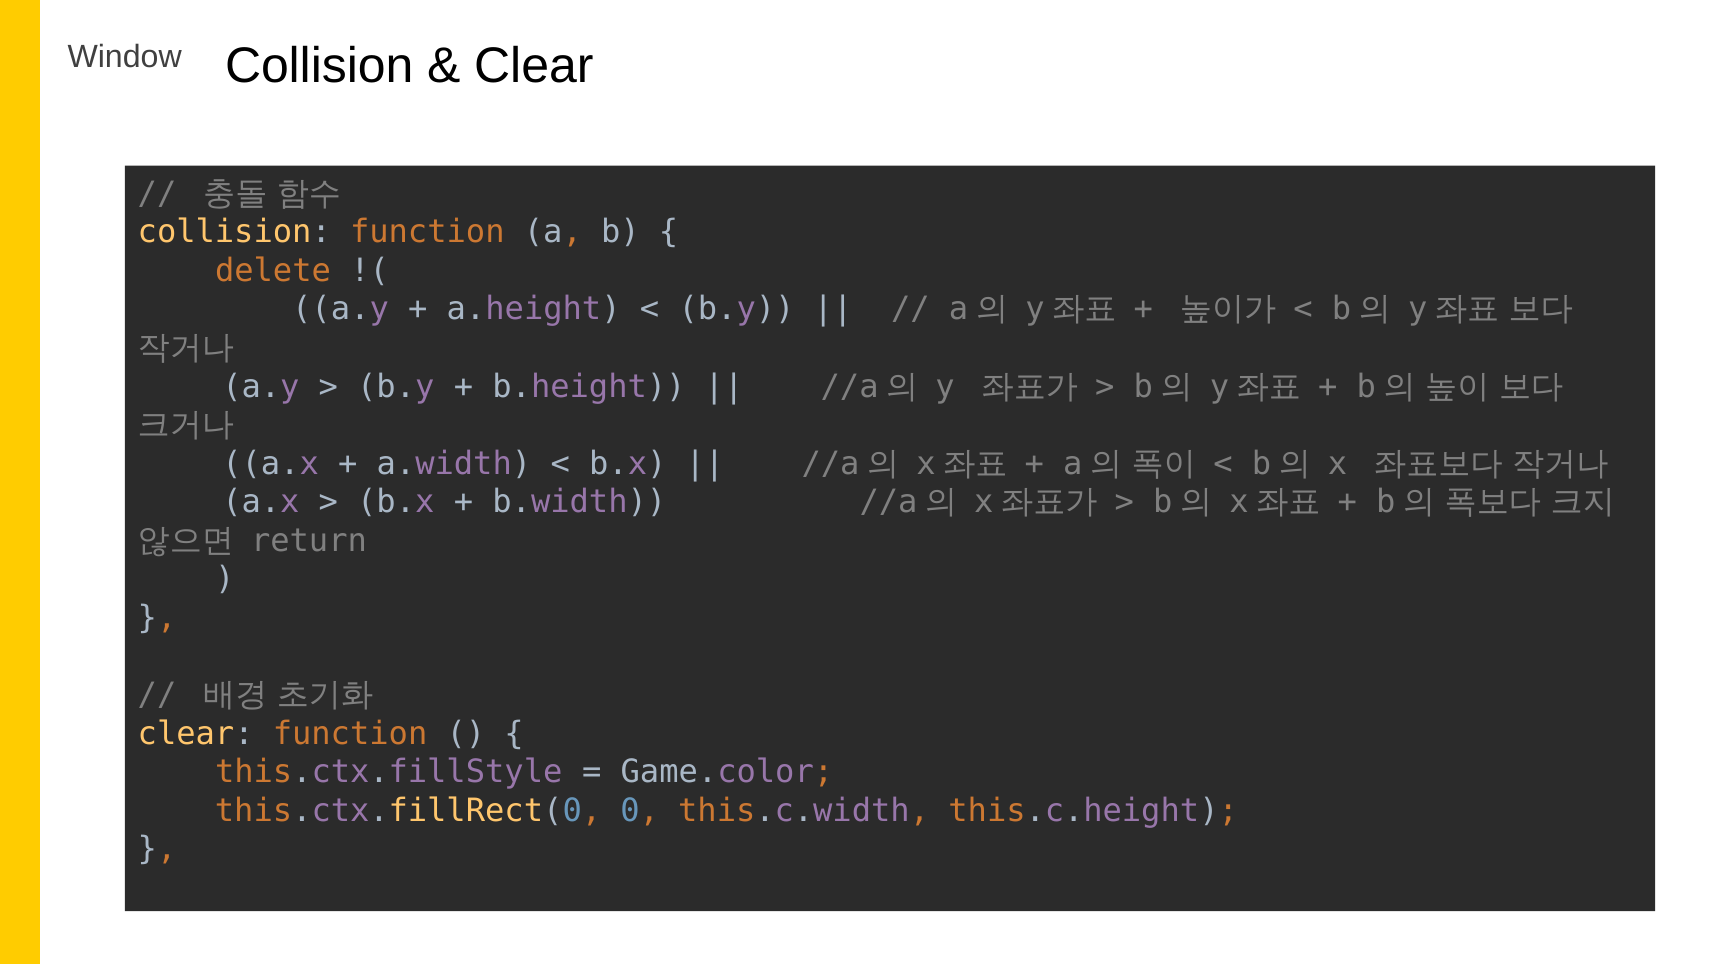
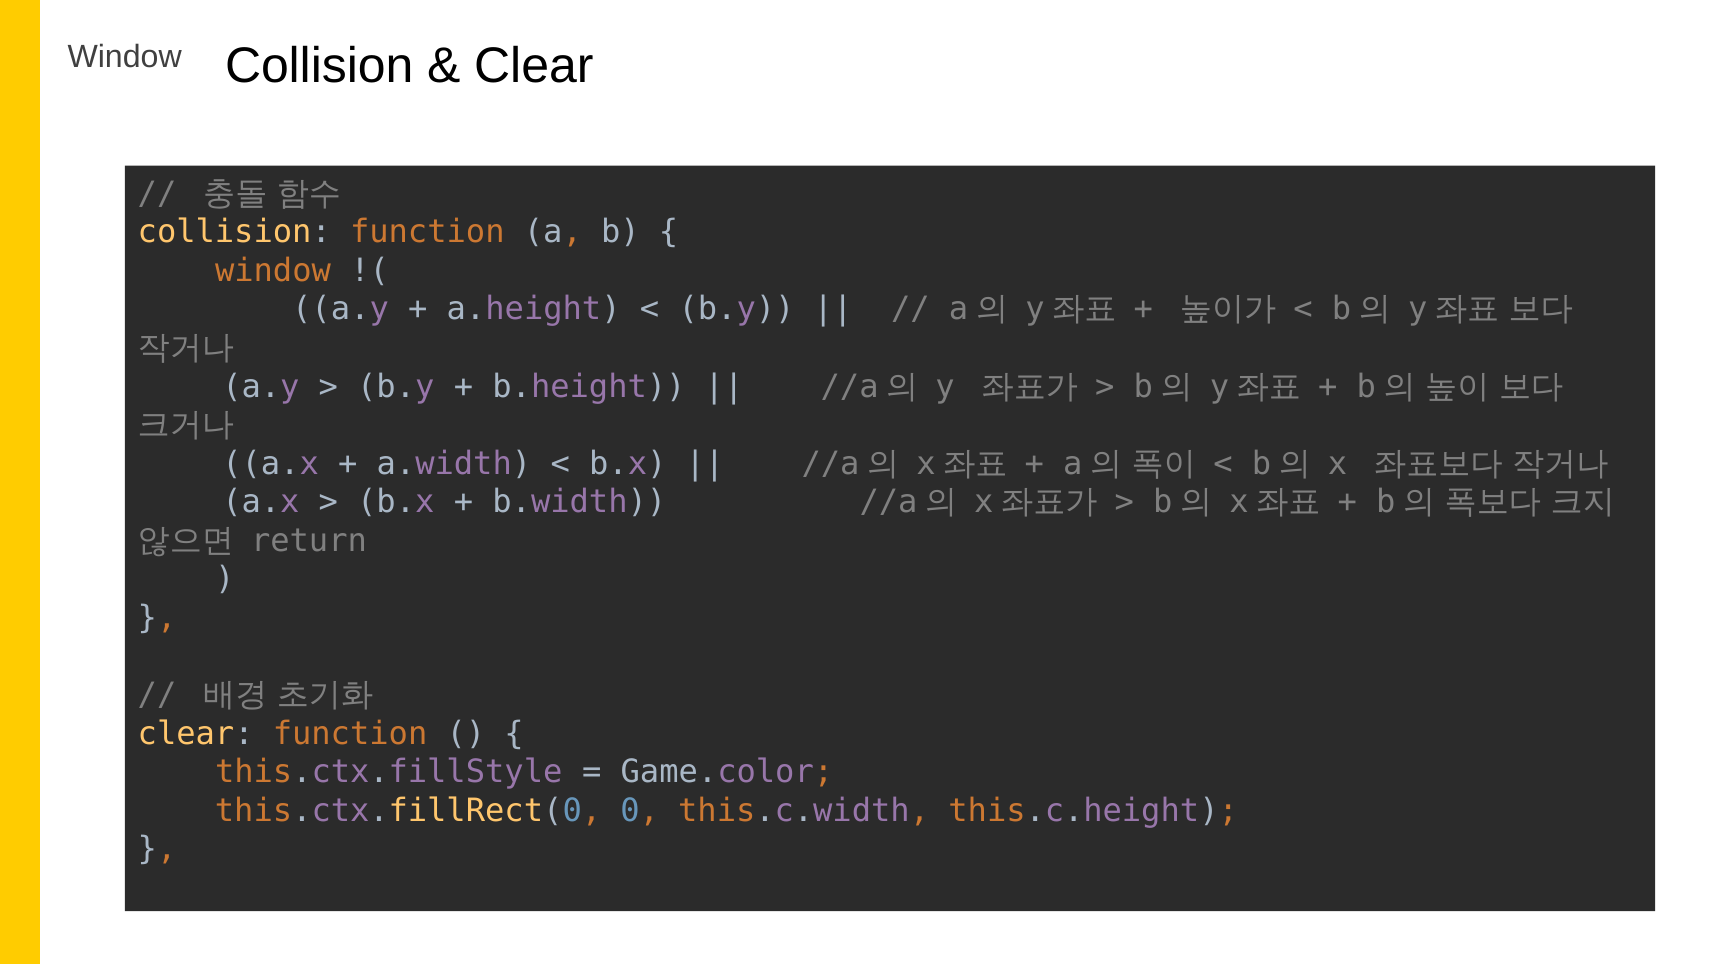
delete at (273, 271): delete -> window
